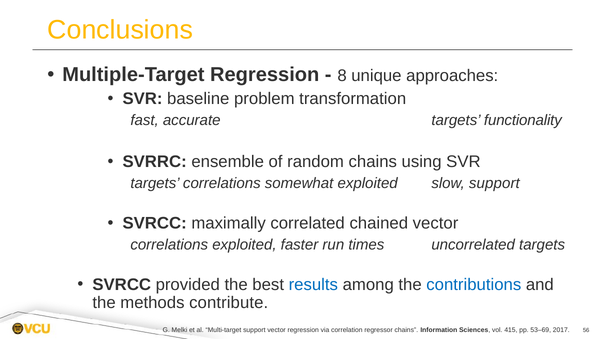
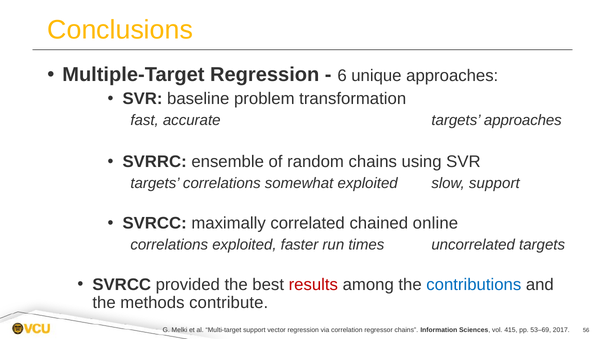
8: 8 -> 6
targets functionality: functionality -> approaches
chained vector: vector -> online
results colour: blue -> red
